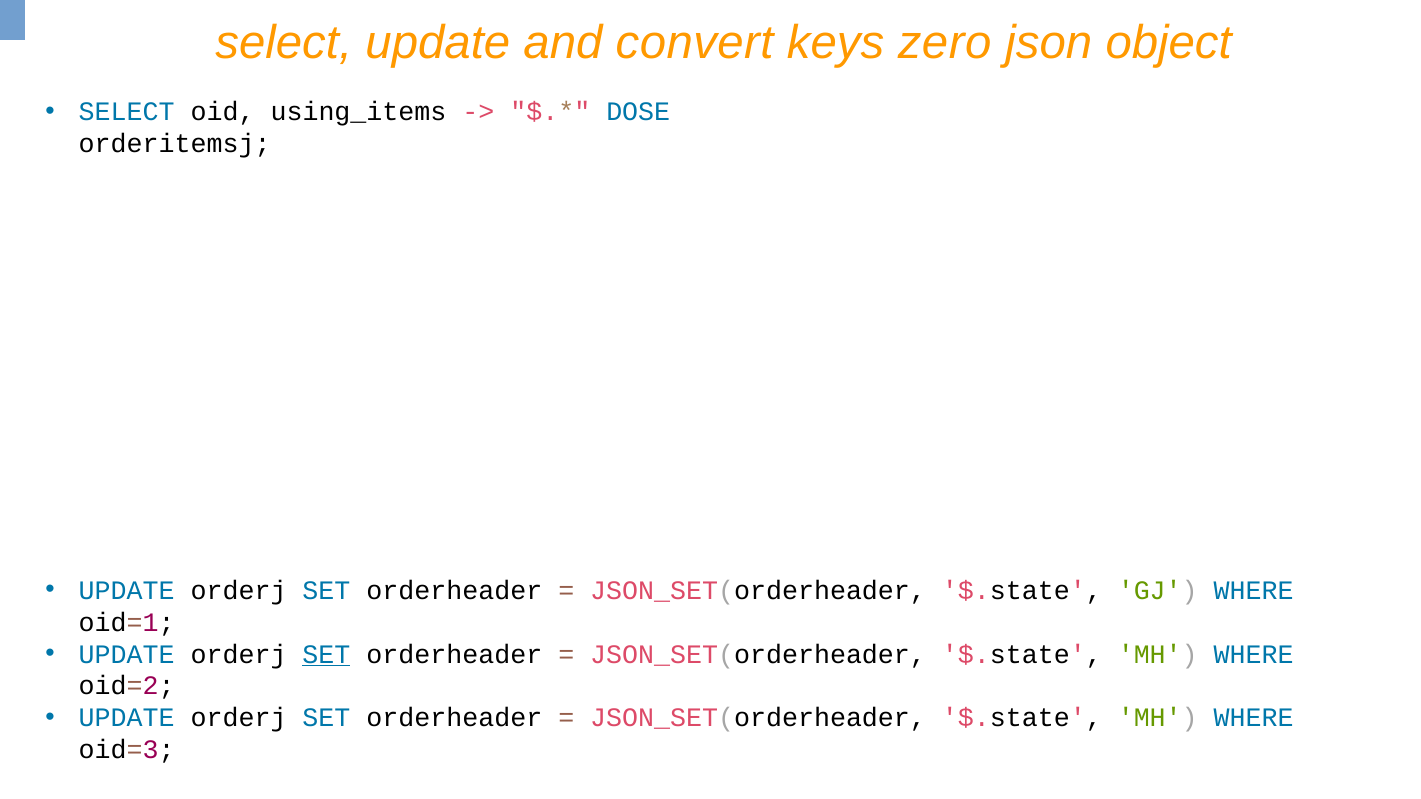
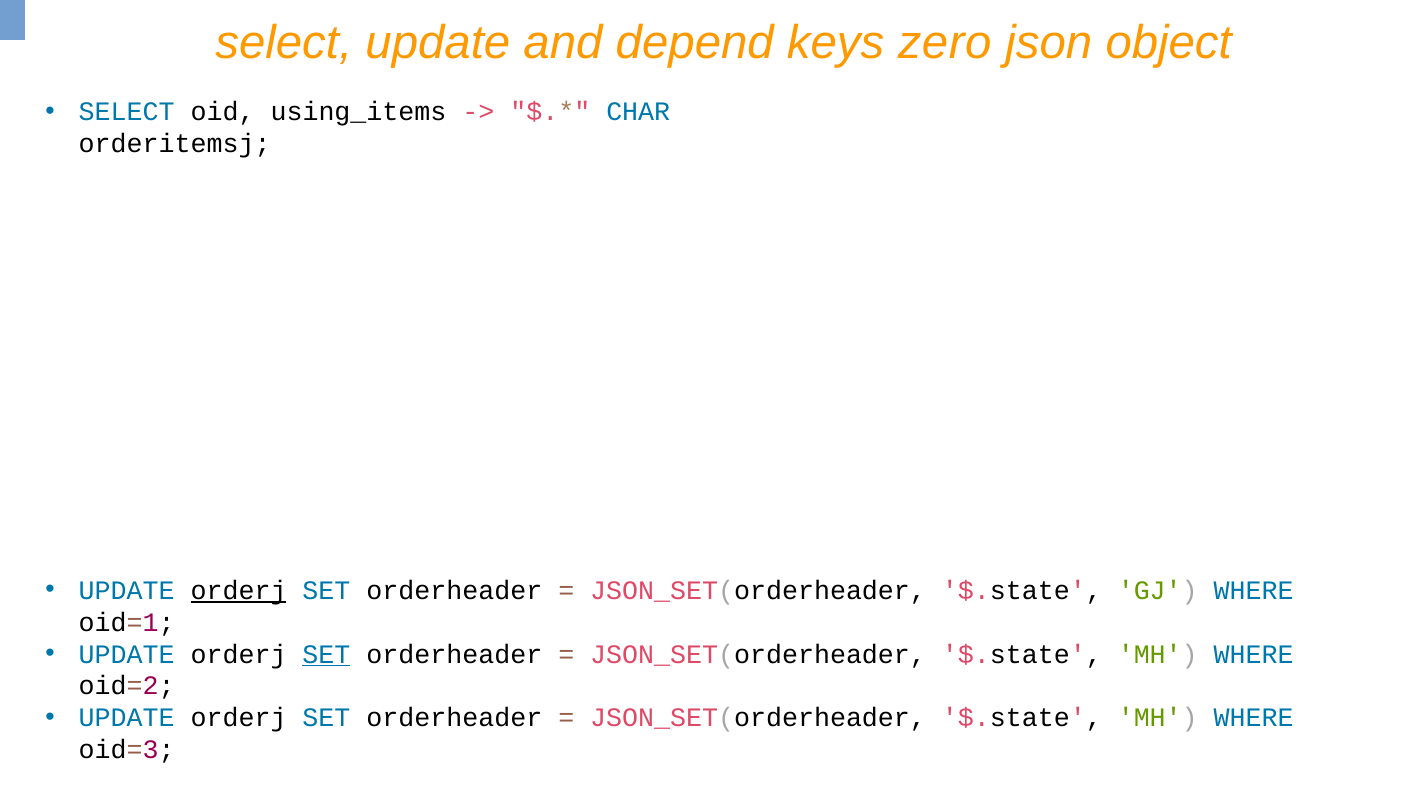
convert: convert -> depend
DOSE: DOSE -> CHAR
orderj at (239, 591) underline: none -> present
